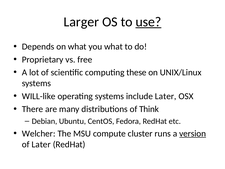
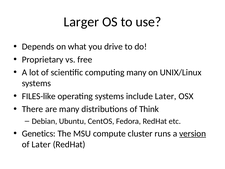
use underline: present -> none
you what: what -> drive
computing these: these -> many
WILL-like: WILL-like -> FILES-like
Welcher: Welcher -> Genetics
